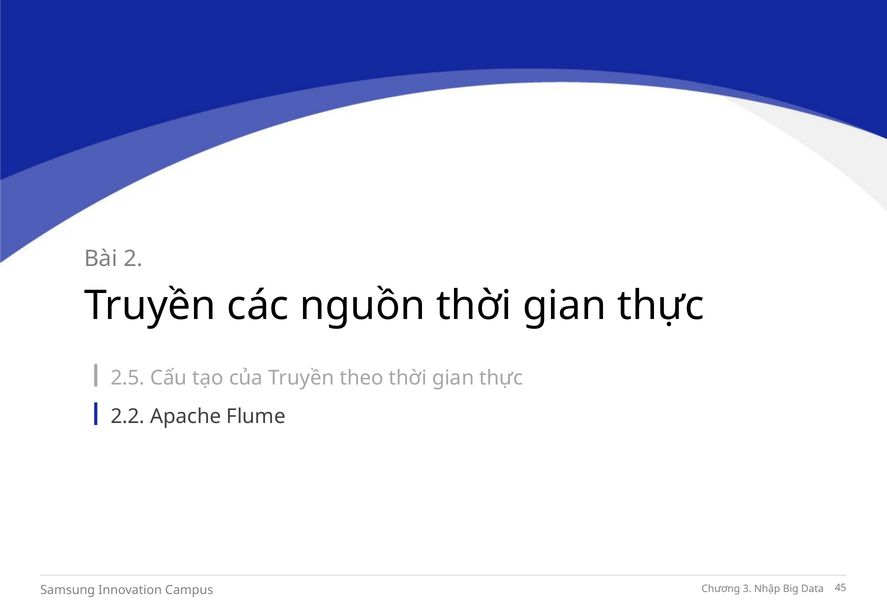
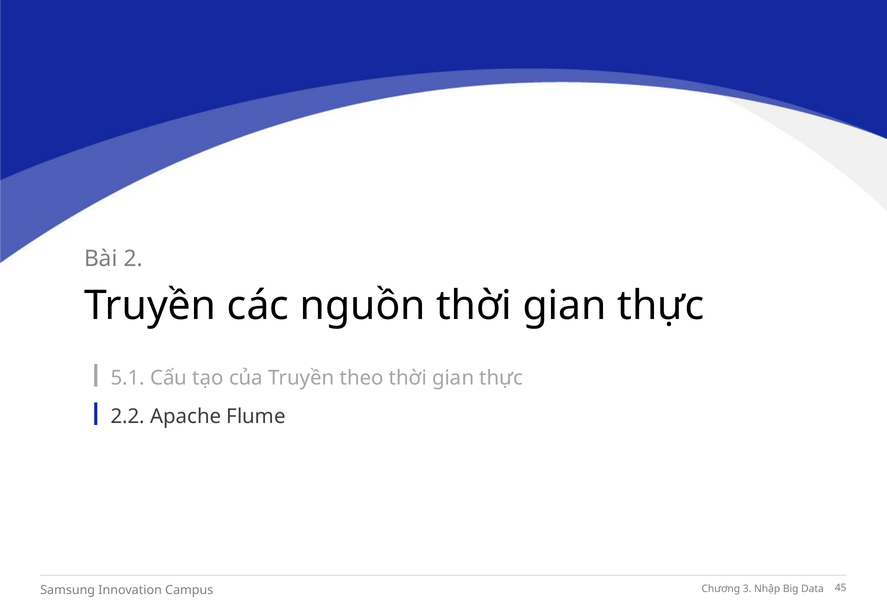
2.5: 2.5 -> 5.1
